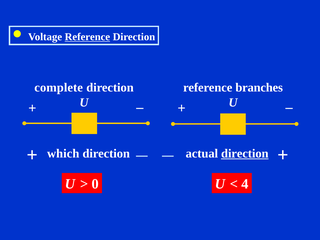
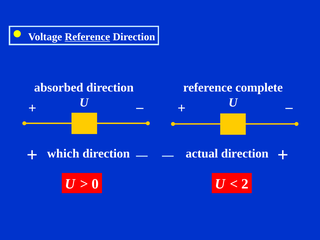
complete: complete -> absorbed
branches: branches -> complete
direction at (245, 153) underline: present -> none
4: 4 -> 2
